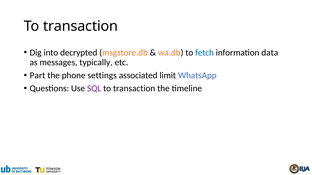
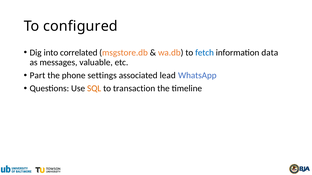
transaction at (81, 26): transaction -> configured
decrypted: decrypted -> correlated
typically: typically -> valuable
limit: limit -> lead
SQL colour: purple -> orange
